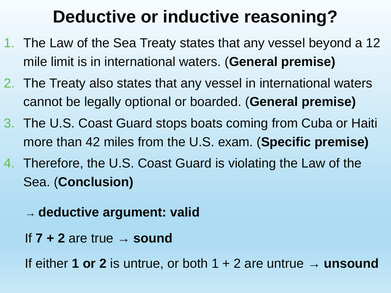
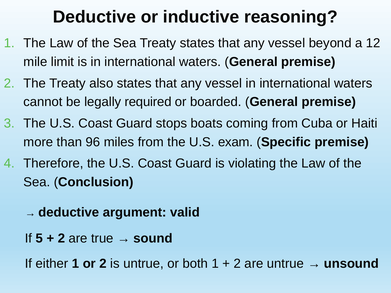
optional: optional -> required
42: 42 -> 96
7: 7 -> 5
